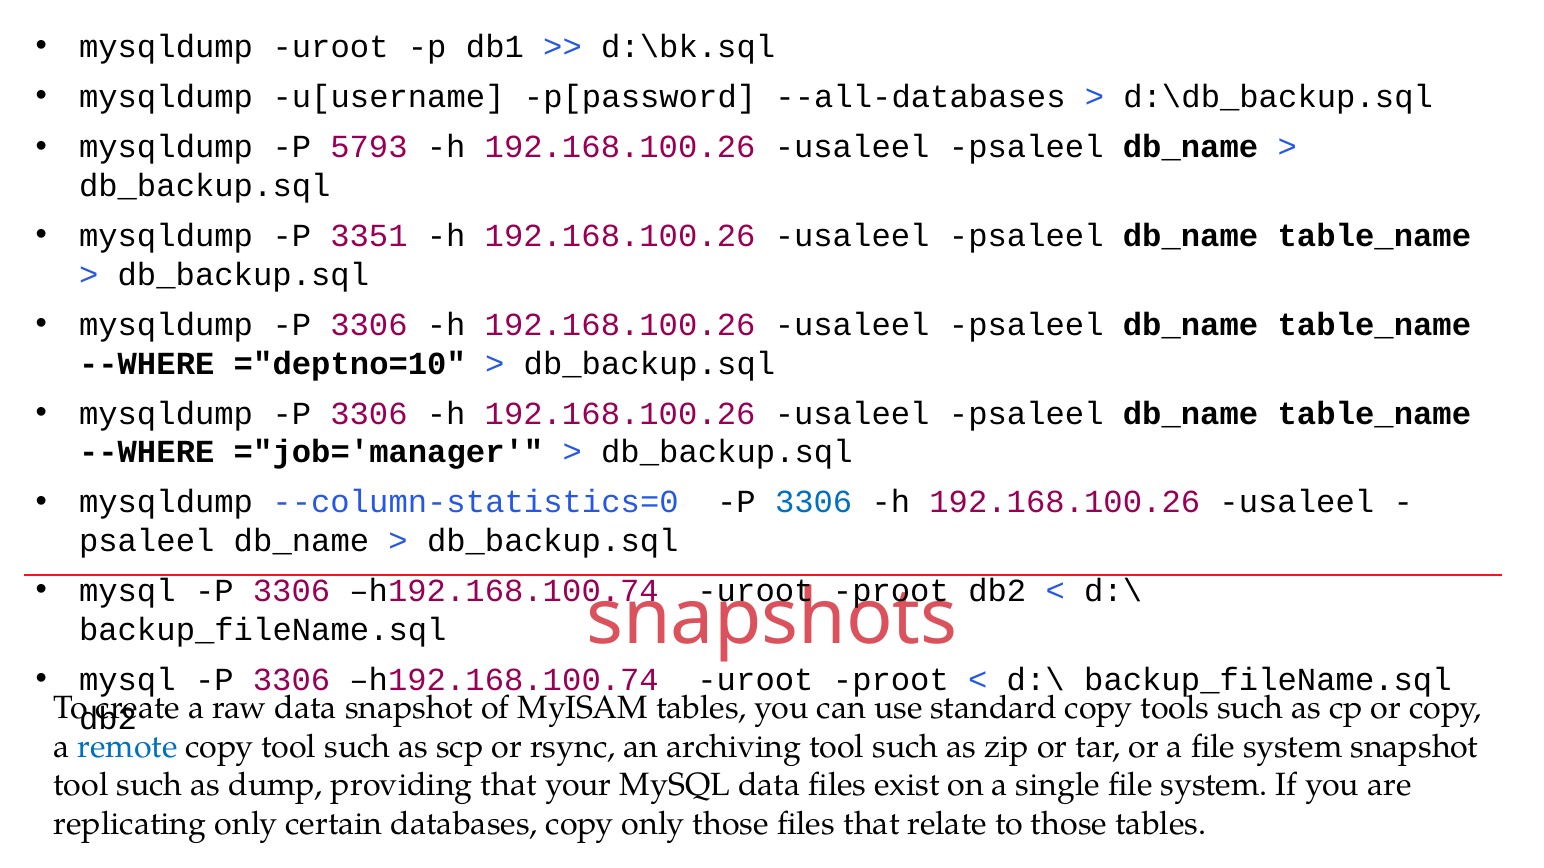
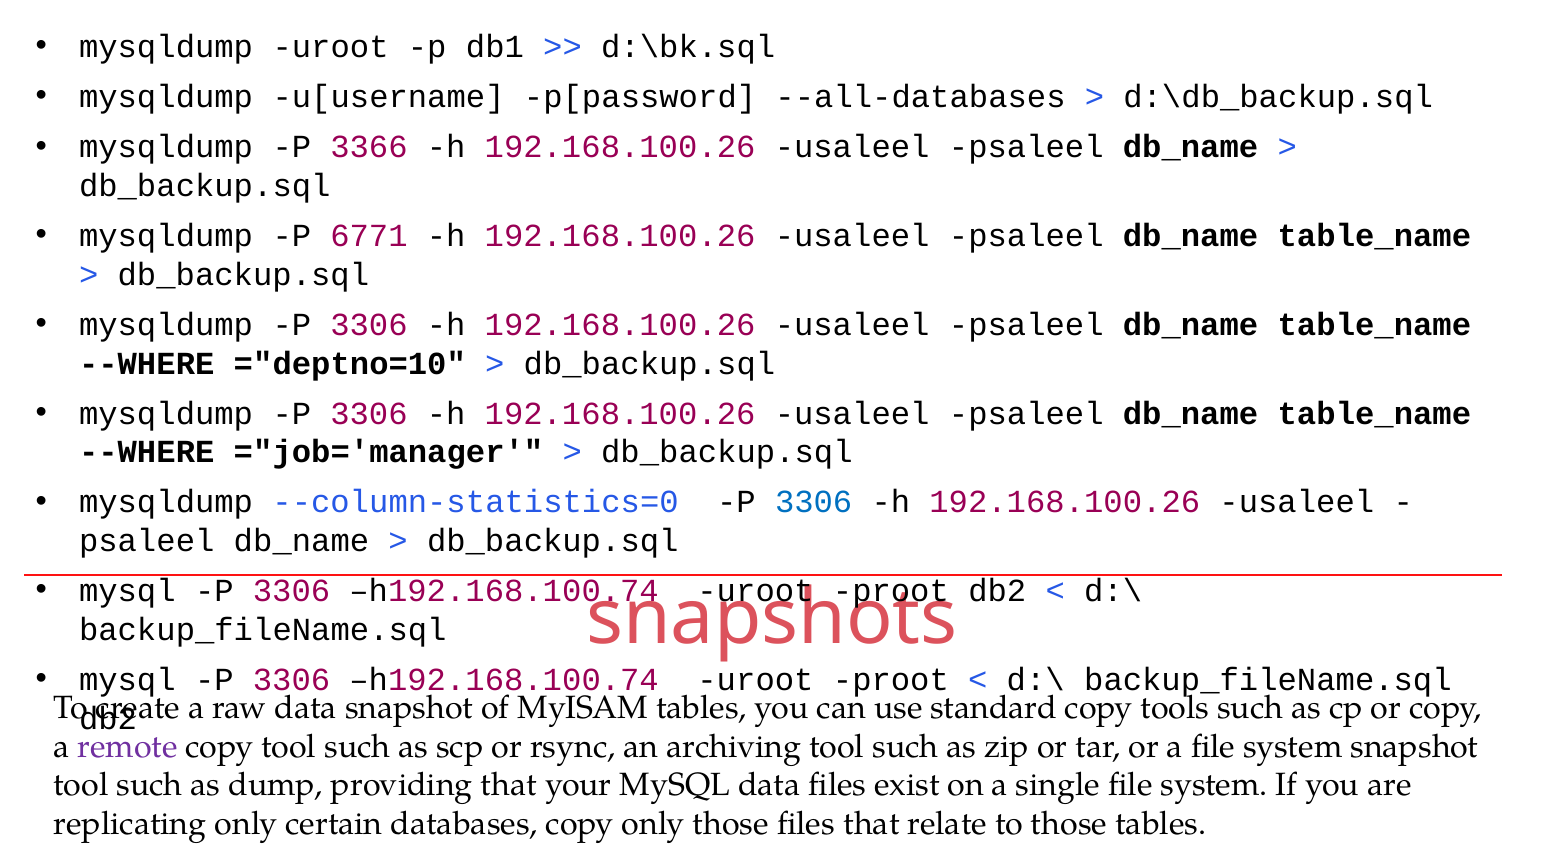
5793: 5793 -> 3366
3351: 3351 -> 6771
remote colour: blue -> purple
